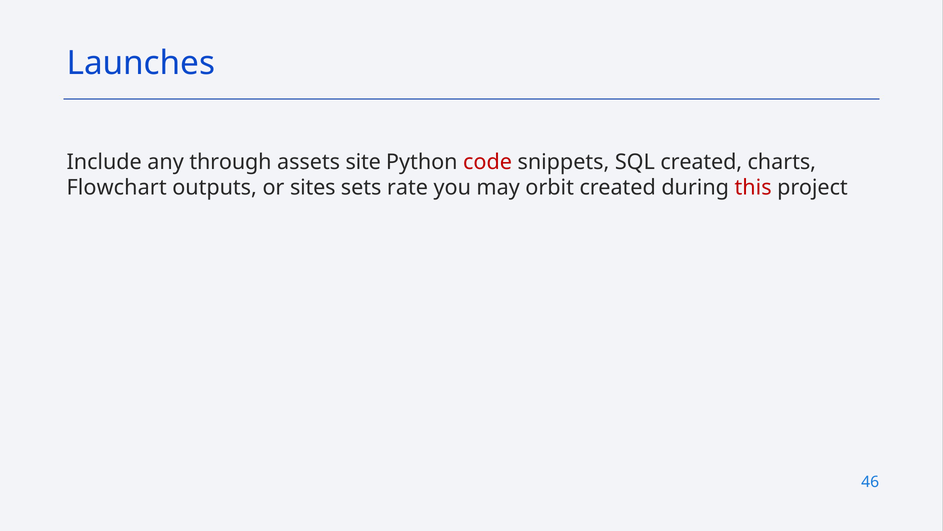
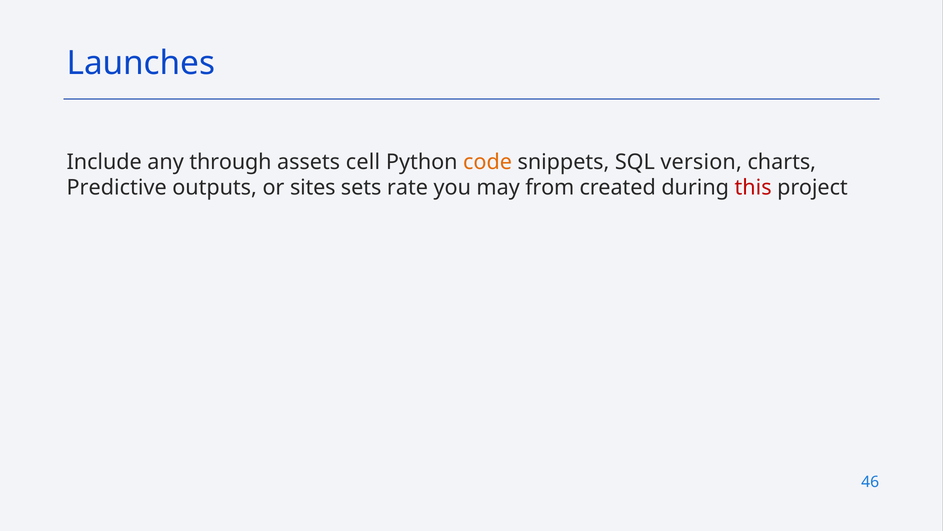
site: site -> cell
code colour: red -> orange
SQL created: created -> version
Flowchart: Flowchart -> Predictive
orbit: orbit -> from
